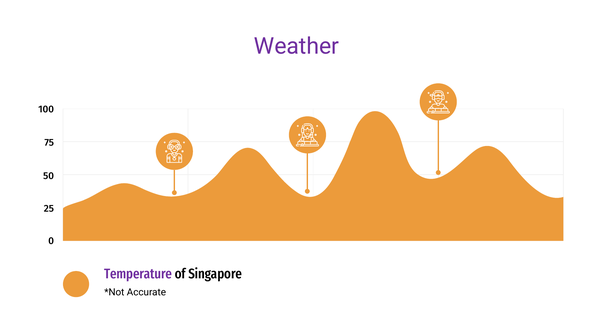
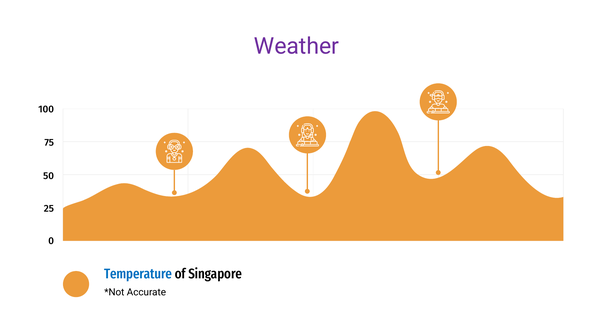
Temperature colour: purple -> blue
